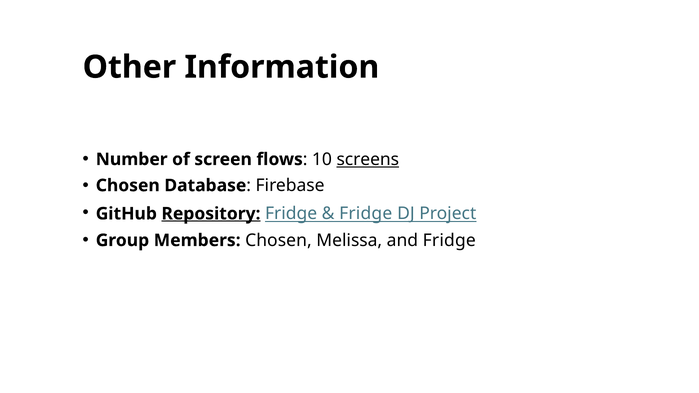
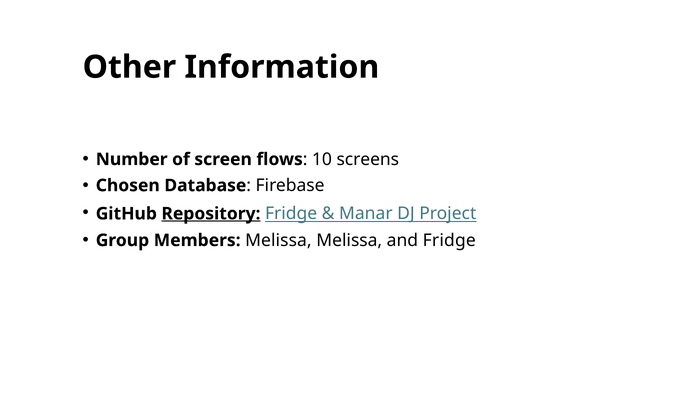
screens underline: present -> none
Fridge at (366, 214): Fridge -> Manar
Members Chosen: Chosen -> Melissa
